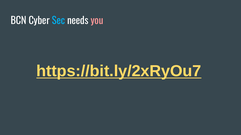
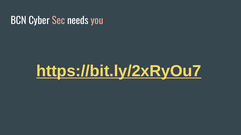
Sec colour: light blue -> pink
